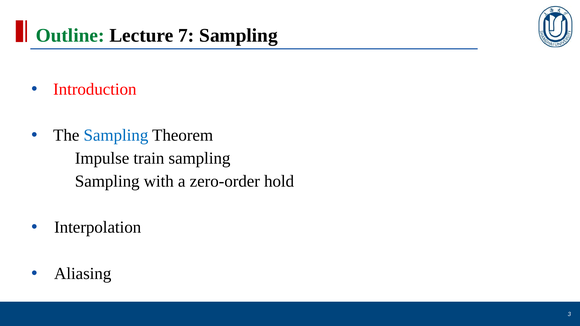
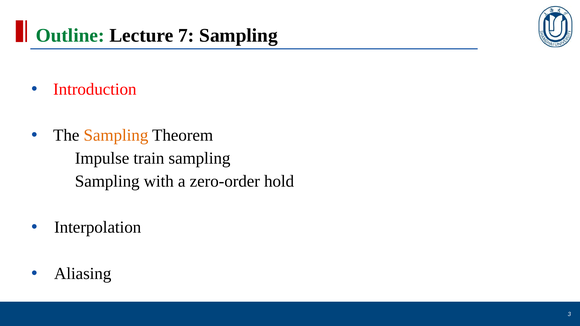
Sampling at (116, 135) colour: blue -> orange
